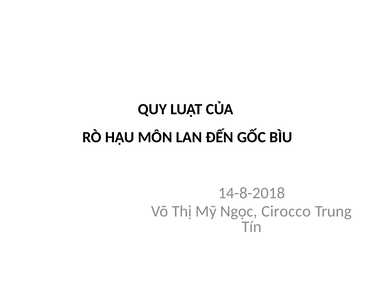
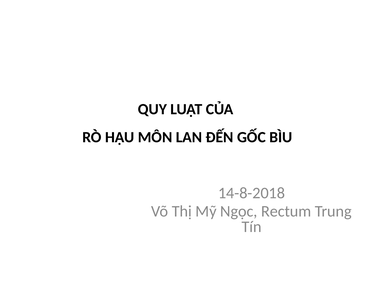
Cirocco: Cirocco -> Rectum
